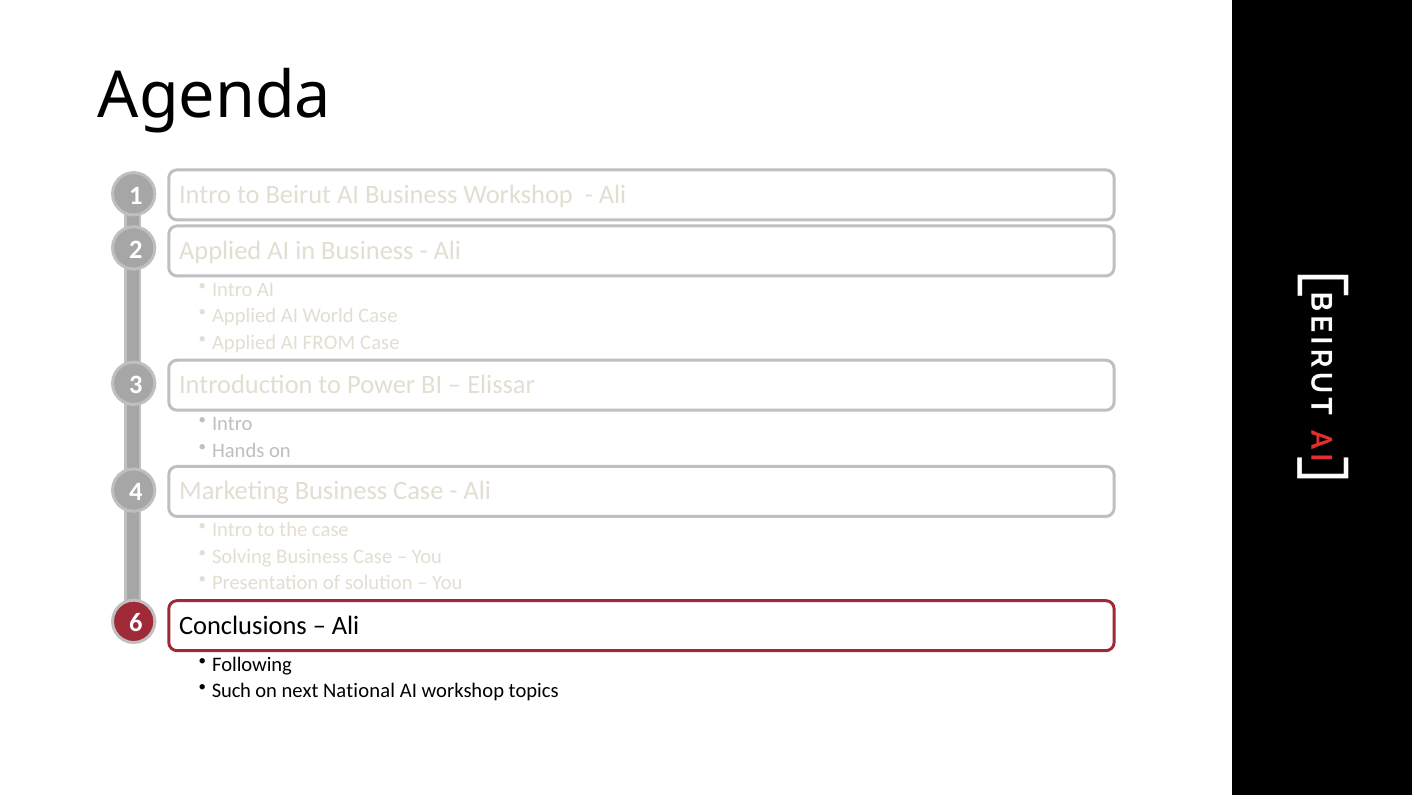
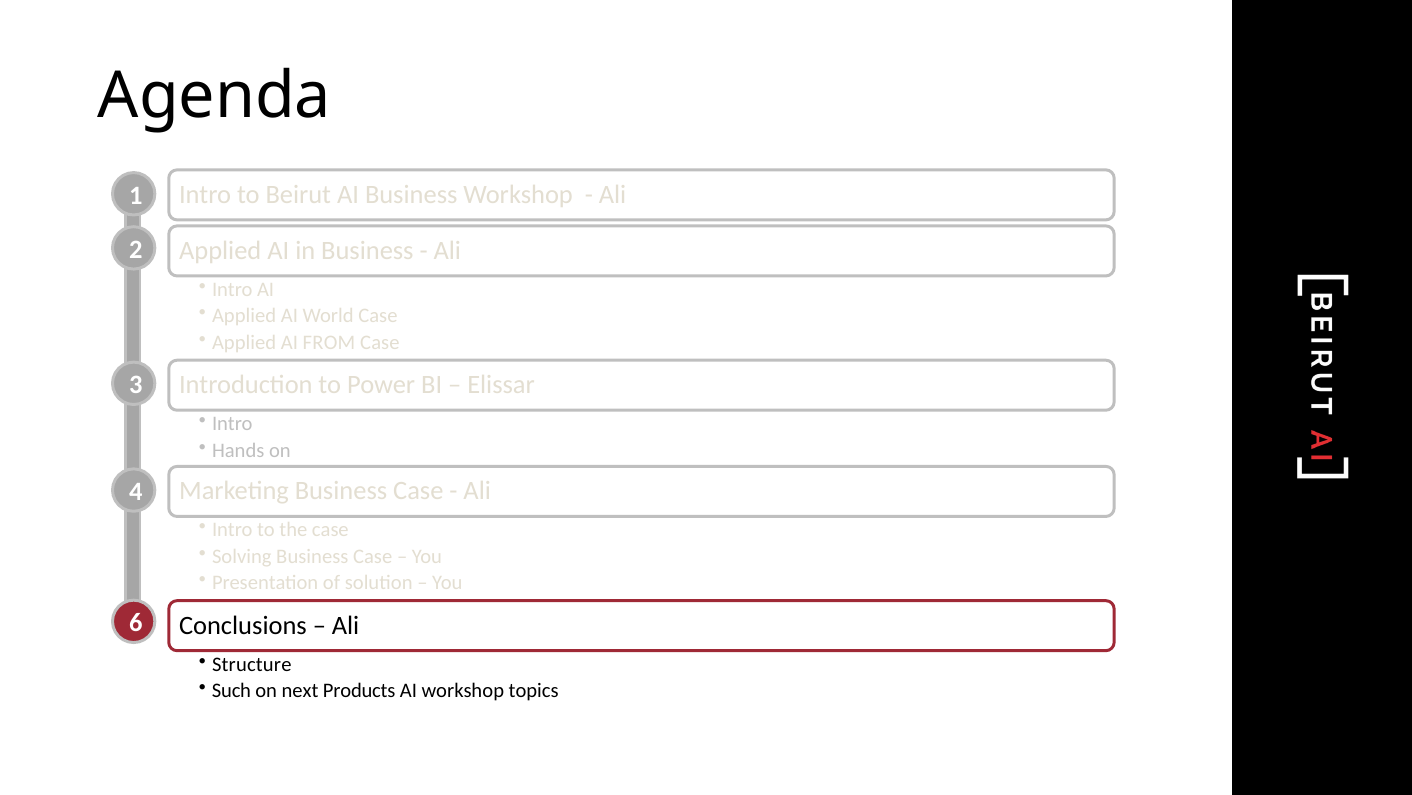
Following: Following -> Structure
National: National -> Products
